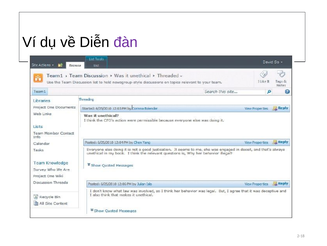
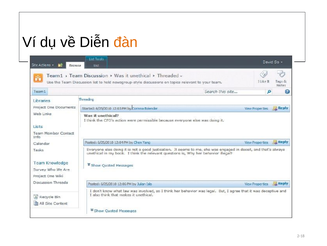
đàn colour: purple -> orange
